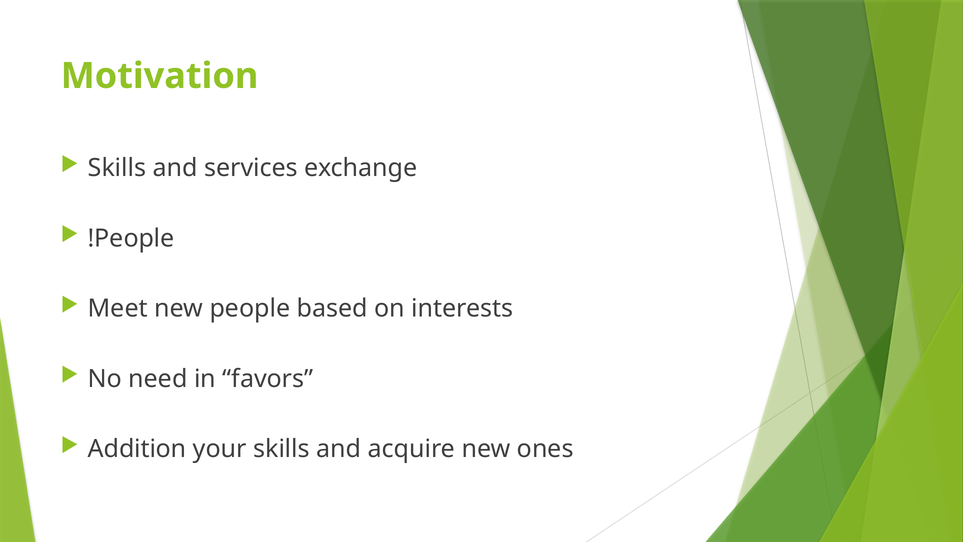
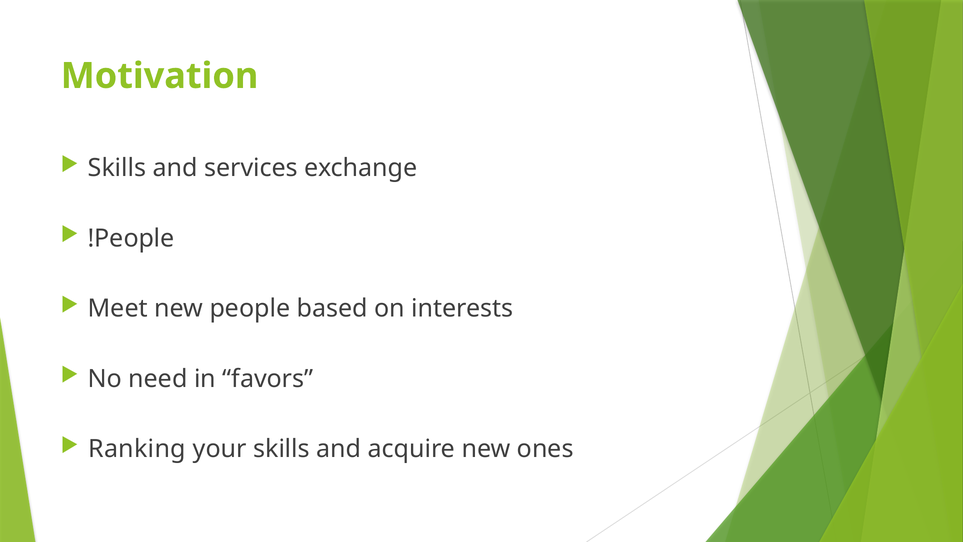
Addition: Addition -> Ranking
